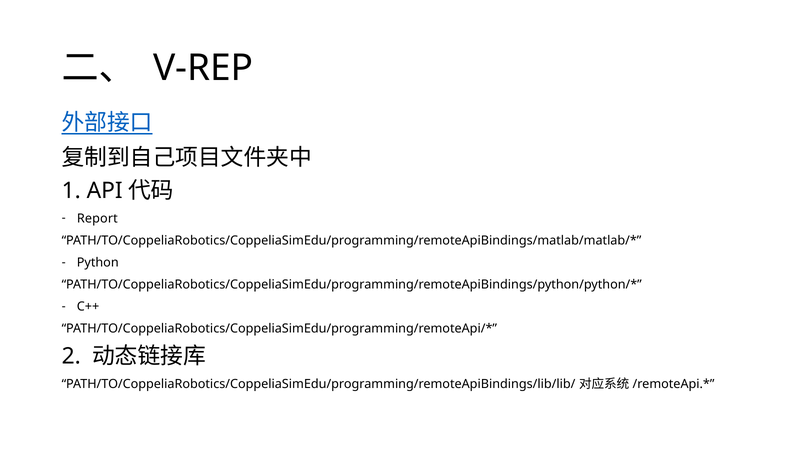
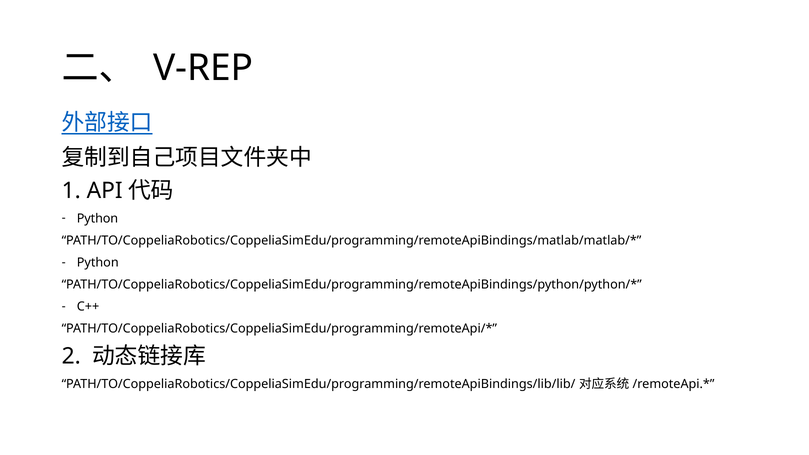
Report at (97, 218): Report -> Python
